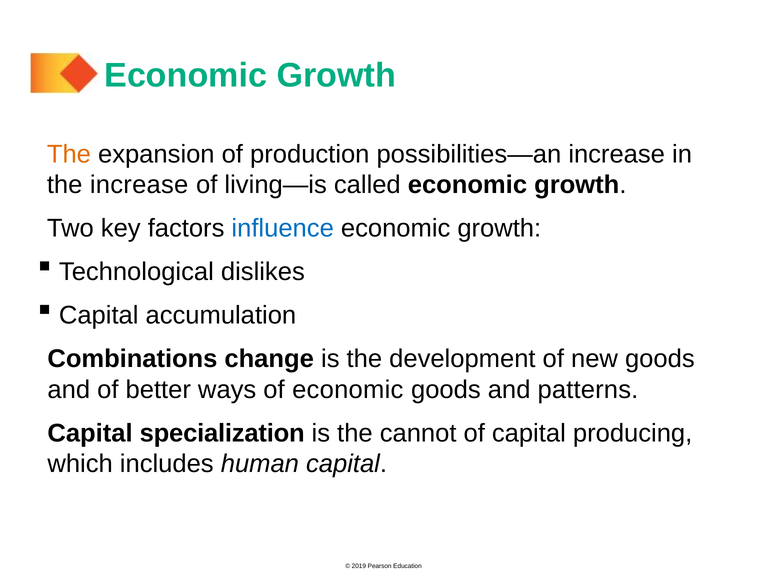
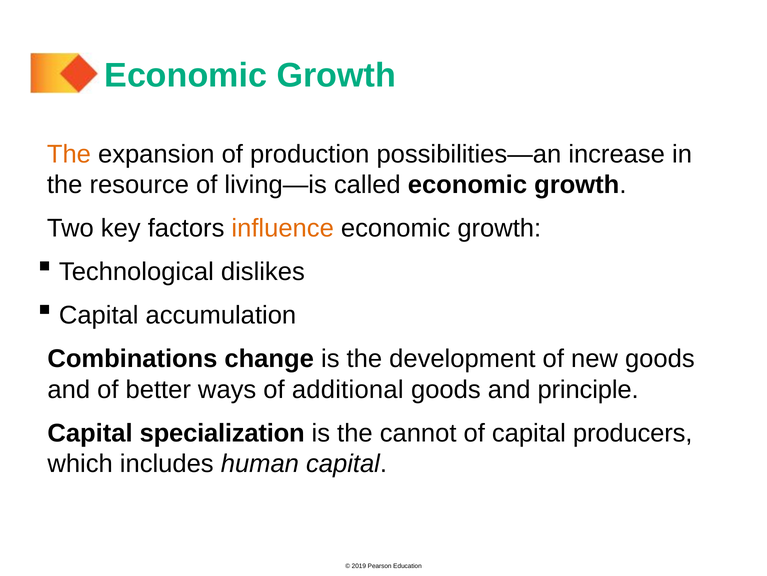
the increase: increase -> resource
influence colour: blue -> orange
of economic: economic -> additional
patterns: patterns -> principle
producing: producing -> producers
